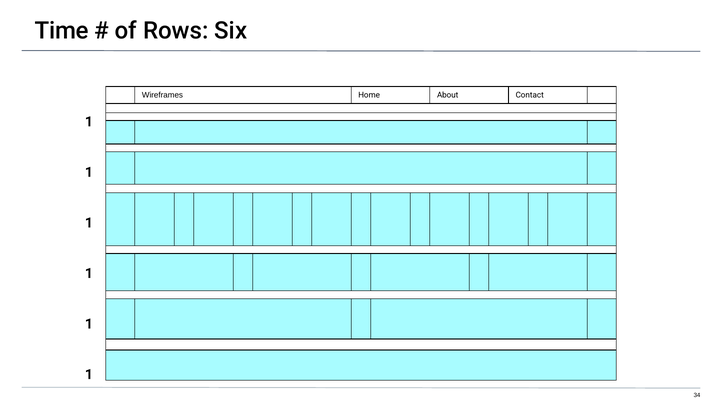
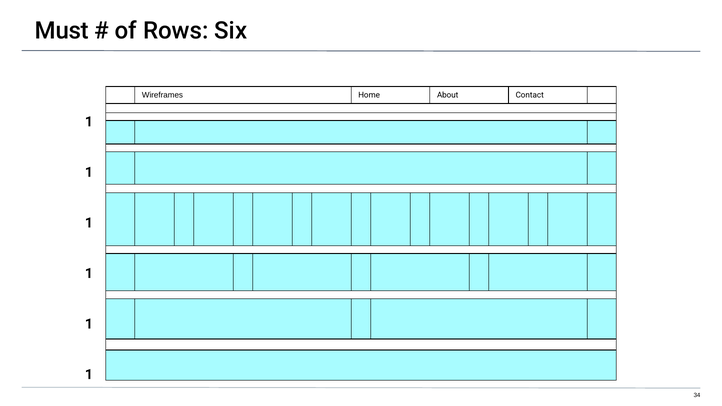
Time: Time -> Must
